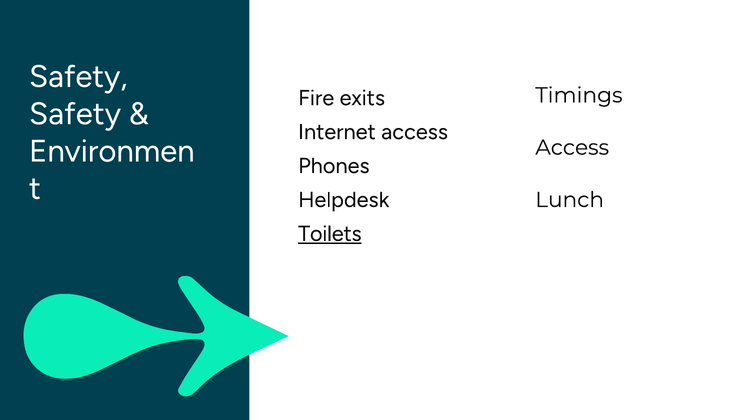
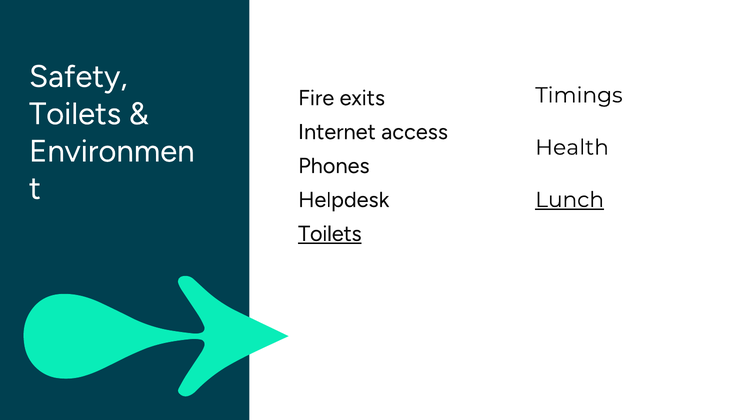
Safety at (75, 114): Safety -> Toilets
Access at (572, 148): Access -> Health
Lunch underline: none -> present
